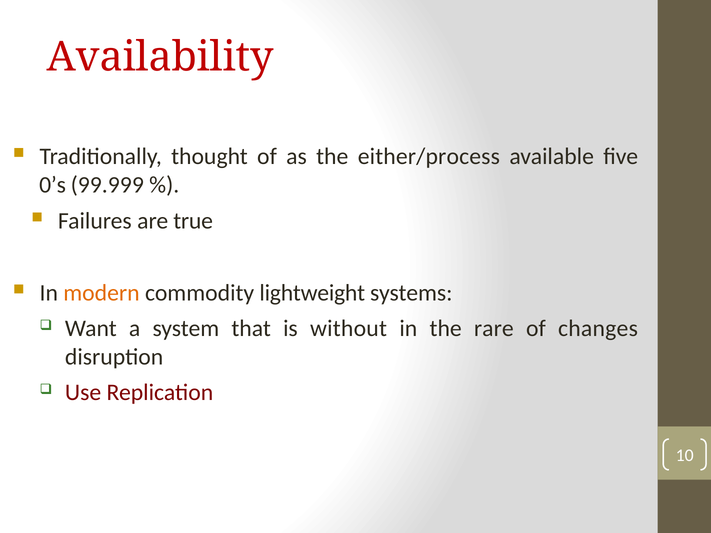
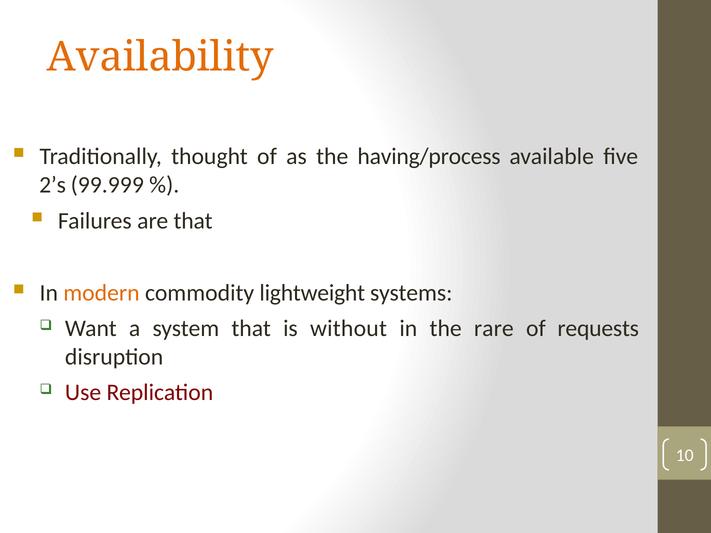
Availability colour: red -> orange
either/process: either/process -> having/process
0’s: 0’s -> 2’s
are true: true -> that
changes: changes -> requests
